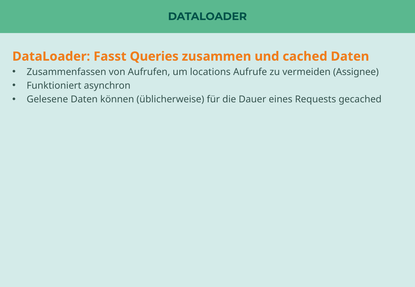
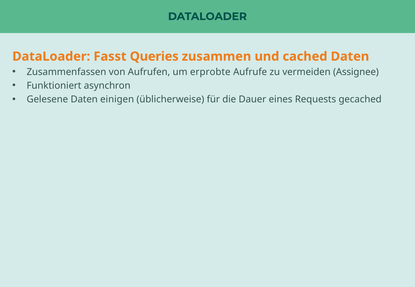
locations: locations -> erprobte
können: können -> einigen
